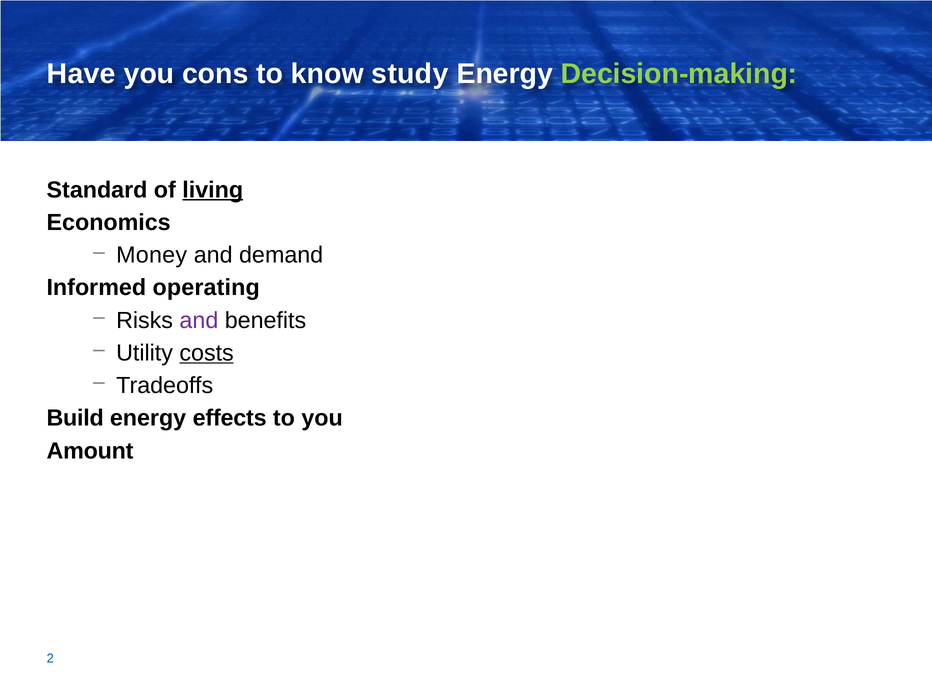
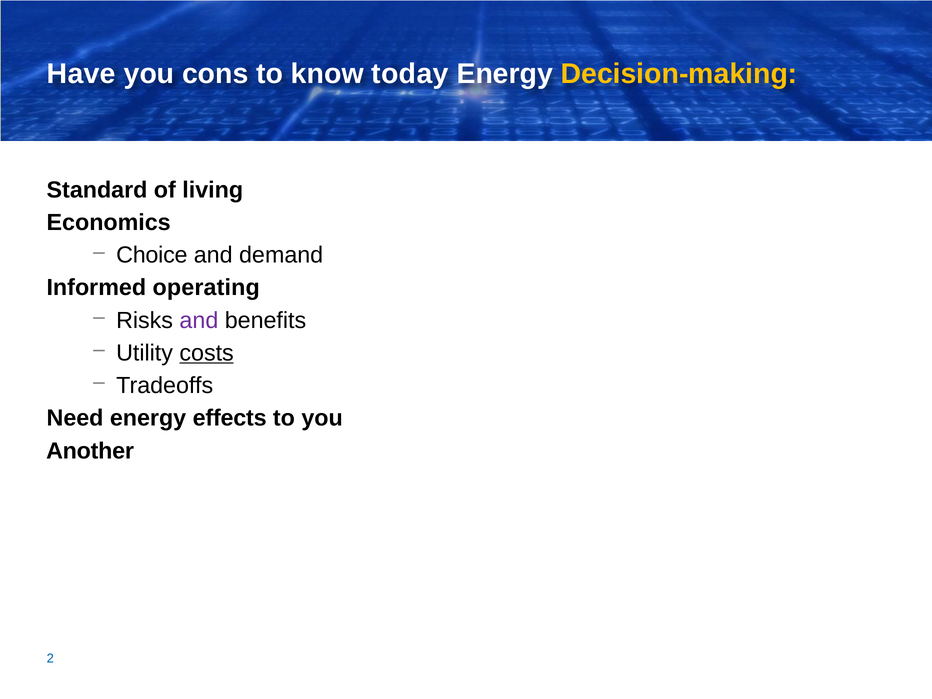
study: study -> today
Decision-making colour: light green -> yellow
living underline: present -> none
Money: Money -> Choice
Build: Build -> Need
Amount: Amount -> Another
